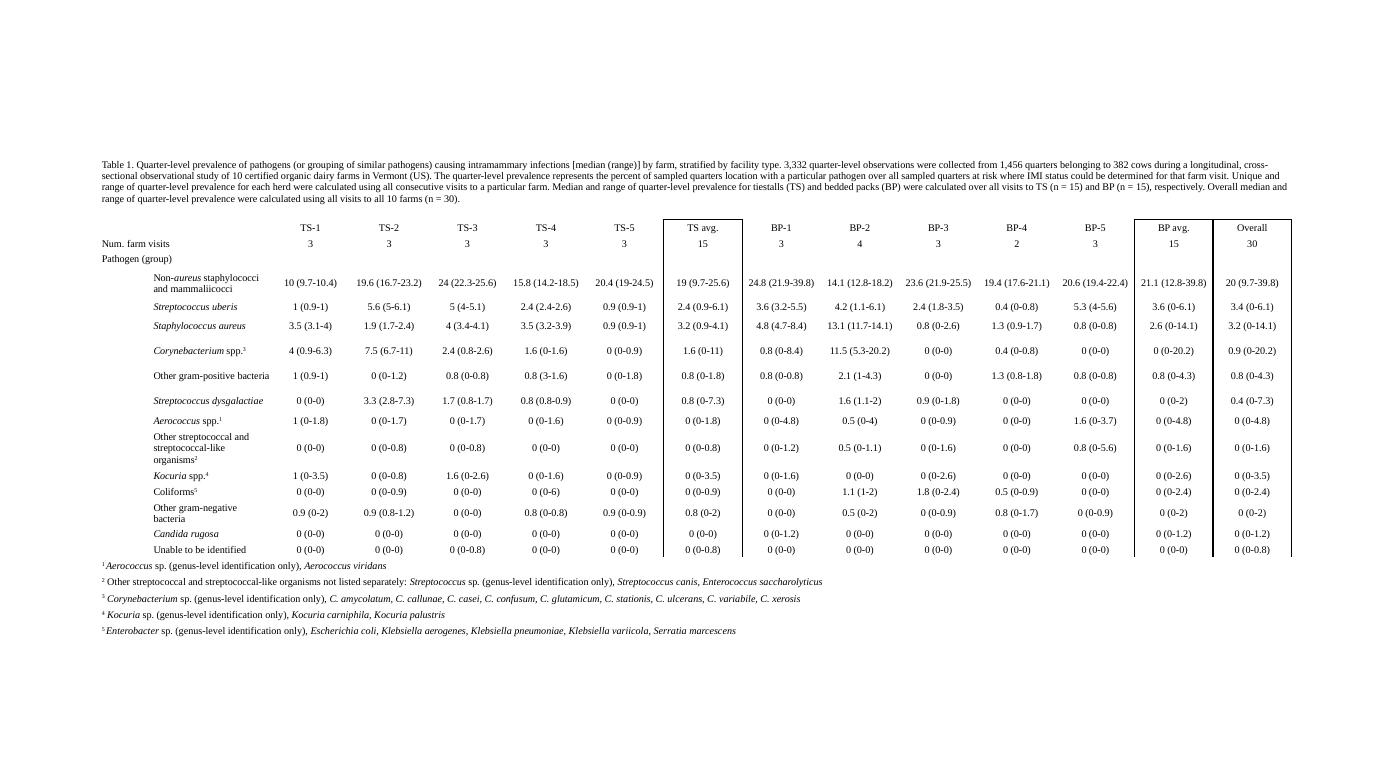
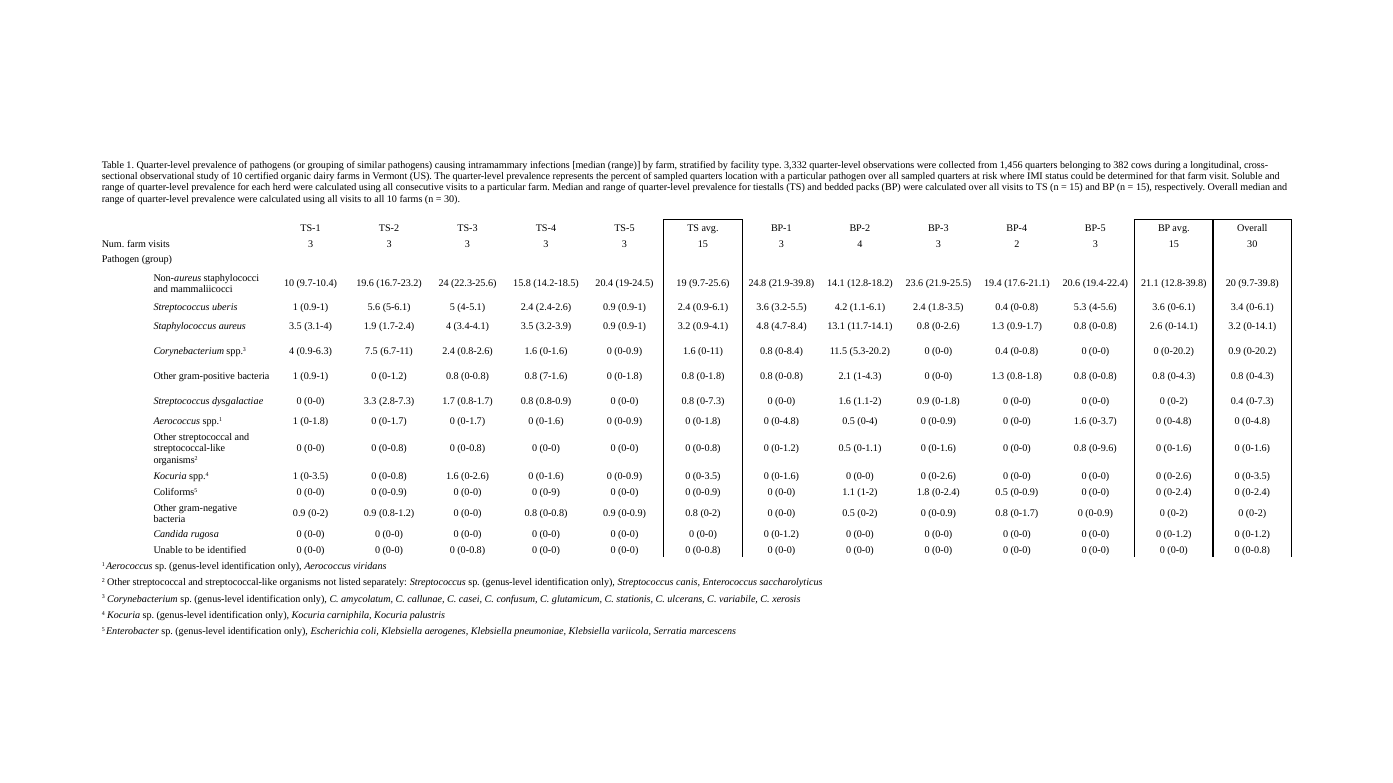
Unique: Unique -> Soluble
3-1.6: 3-1.6 -> 7-1.6
0-5.6: 0-5.6 -> 0-9.6
0-6: 0-6 -> 0-9
